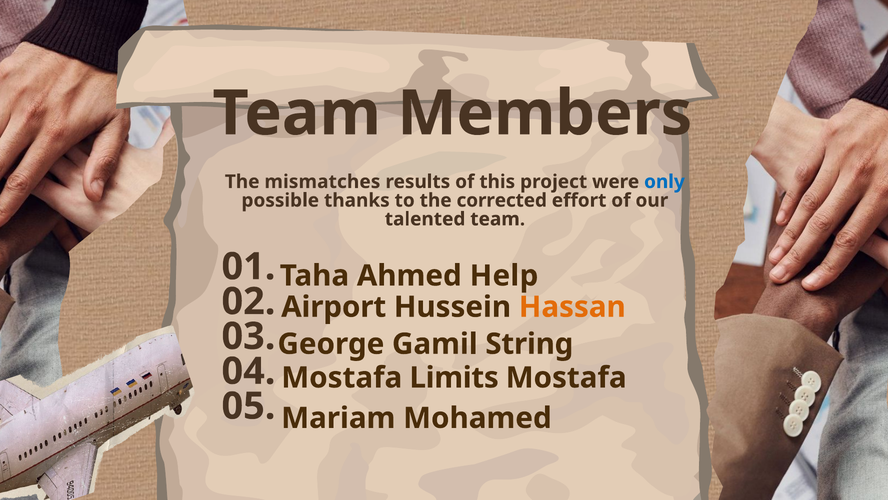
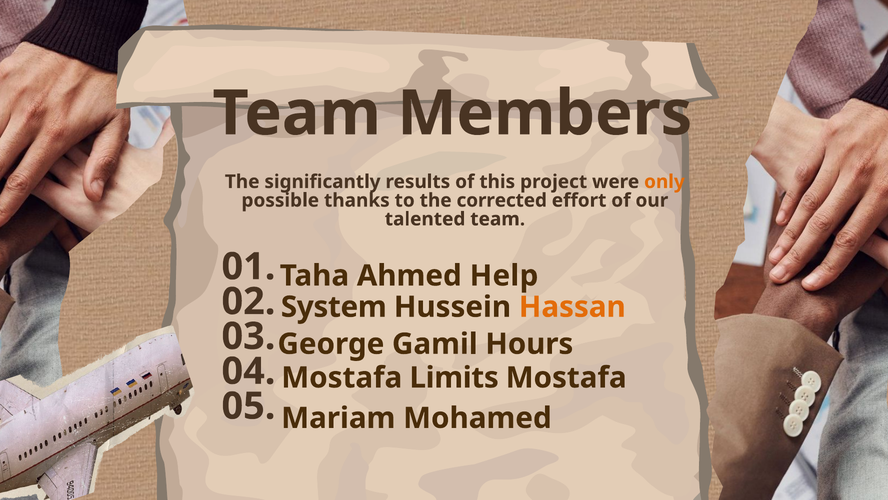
mismatches: mismatches -> significantly
only colour: blue -> orange
Airport: Airport -> System
String: String -> Hours
